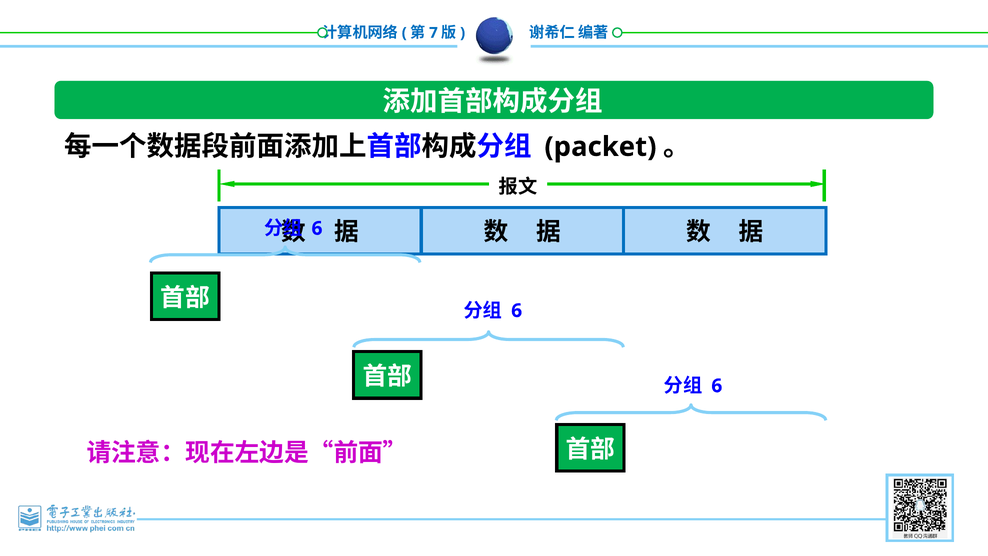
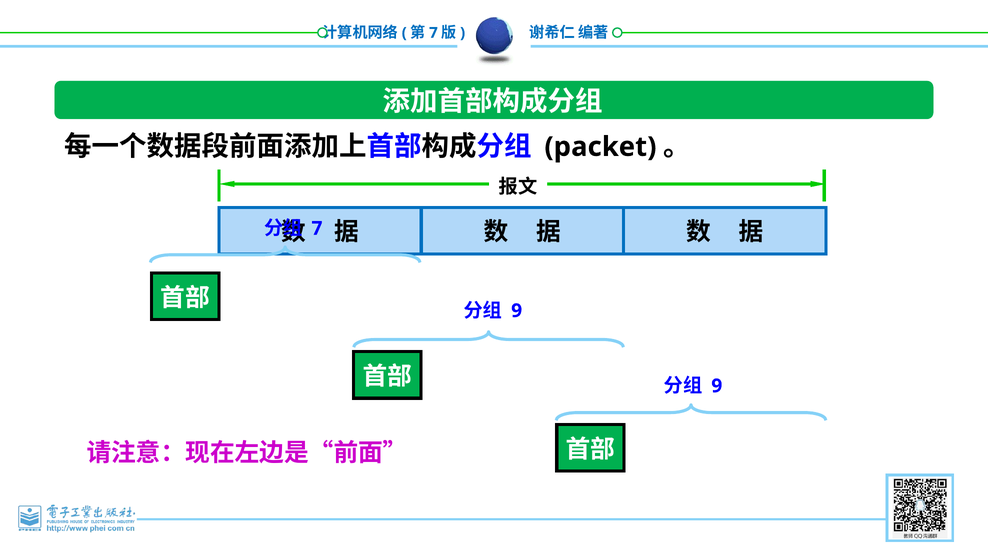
6 at (317, 228): 6 -> 7
6 at (517, 311): 6 -> 9
6 at (717, 386): 6 -> 9
